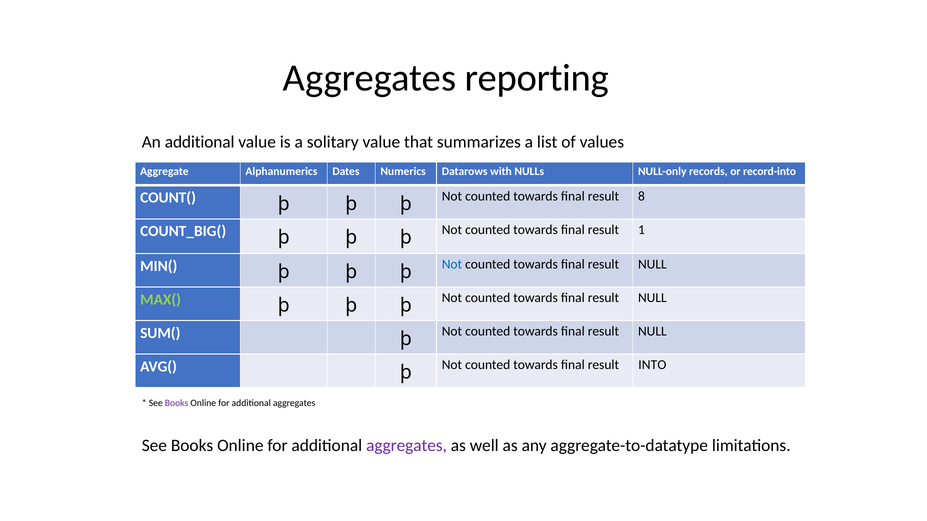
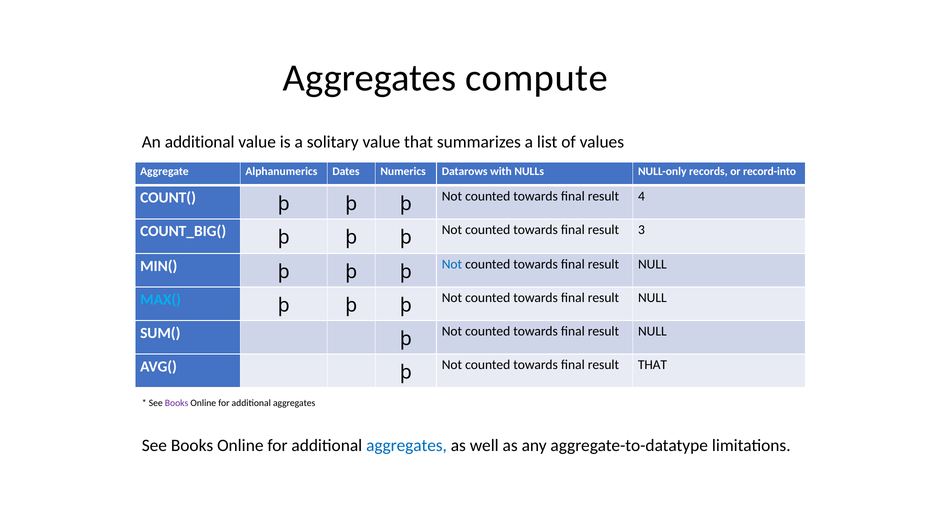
reporting: reporting -> compute
8: 8 -> 4
1: 1 -> 3
MAX( colour: light green -> light blue
result INTO: INTO -> THAT
aggregates at (407, 446) colour: purple -> blue
